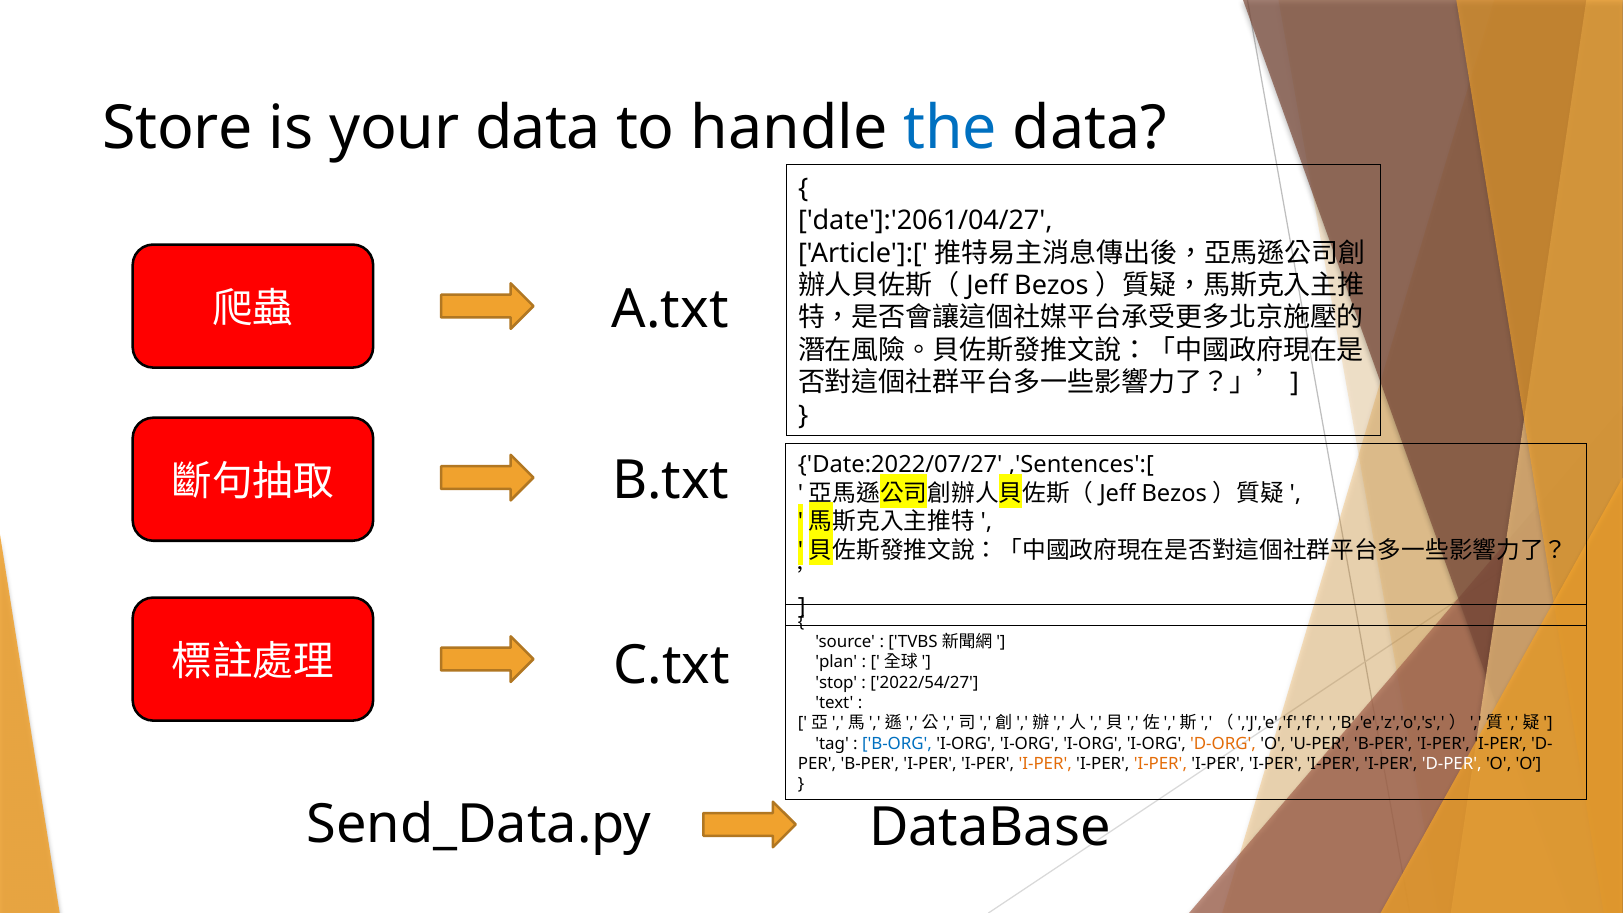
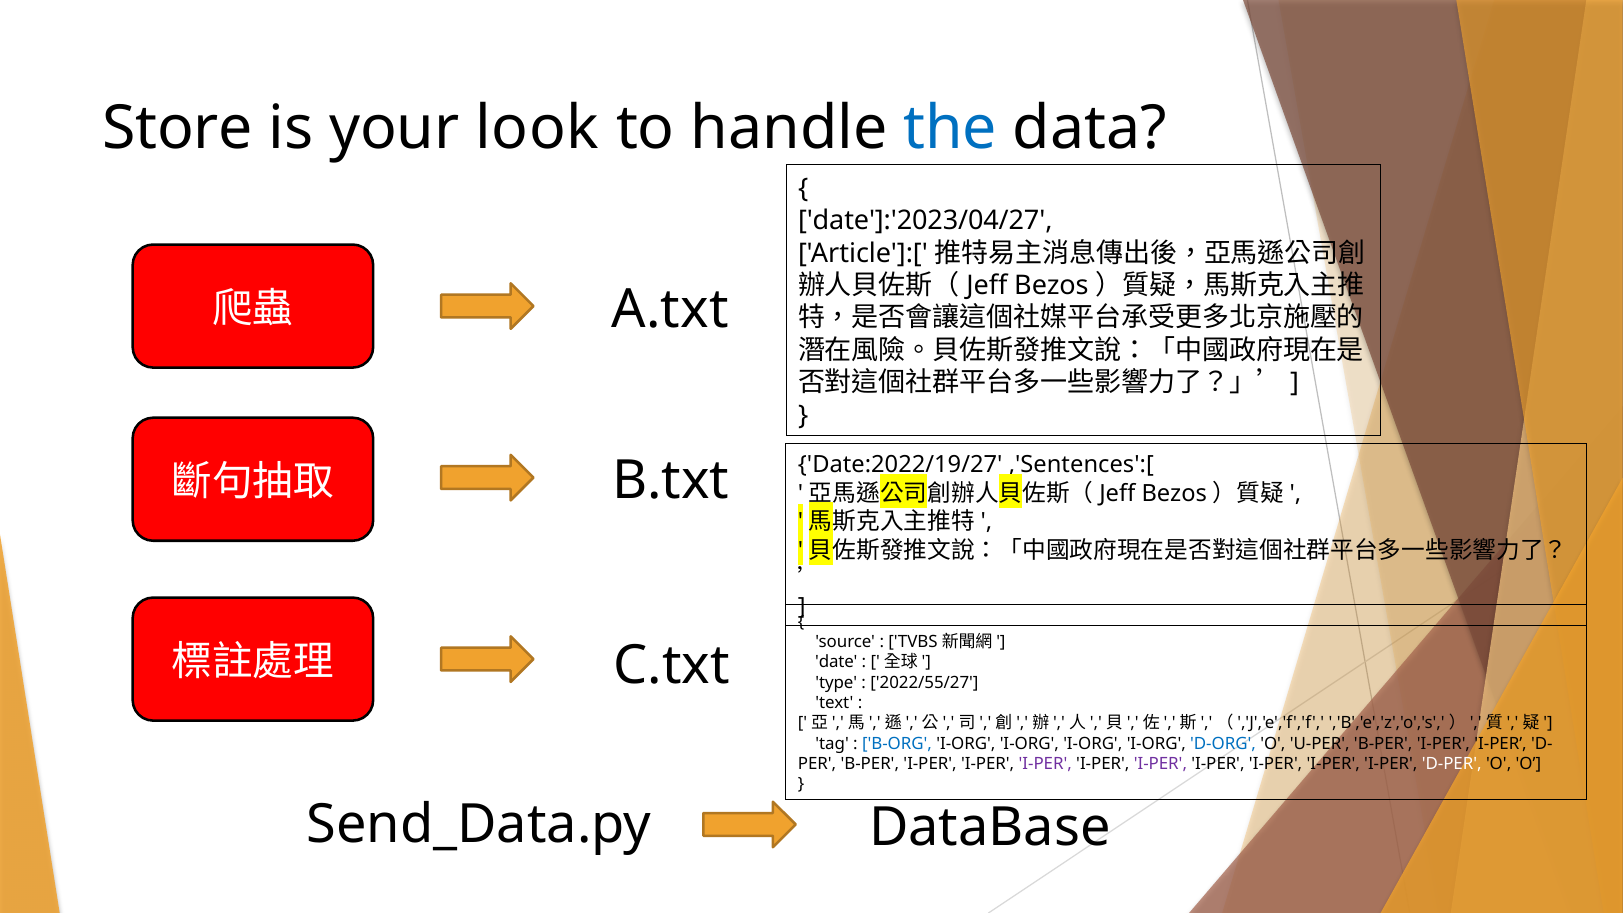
your data: data -> look
date']:'2061/04/27: date']:'2061/04/27 -> date']:'2023/04/27
Date:2022/07/27: Date:2022/07/27 -> Date:2022/19/27
plan: plan -> date
stop: stop -> type
2022/54/27: 2022/54/27 -> 2022/55/27
D-ORG colour: orange -> blue
I-PER at (1045, 764) colour: orange -> purple
I-PER at (1160, 764) colour: orange -> purple
